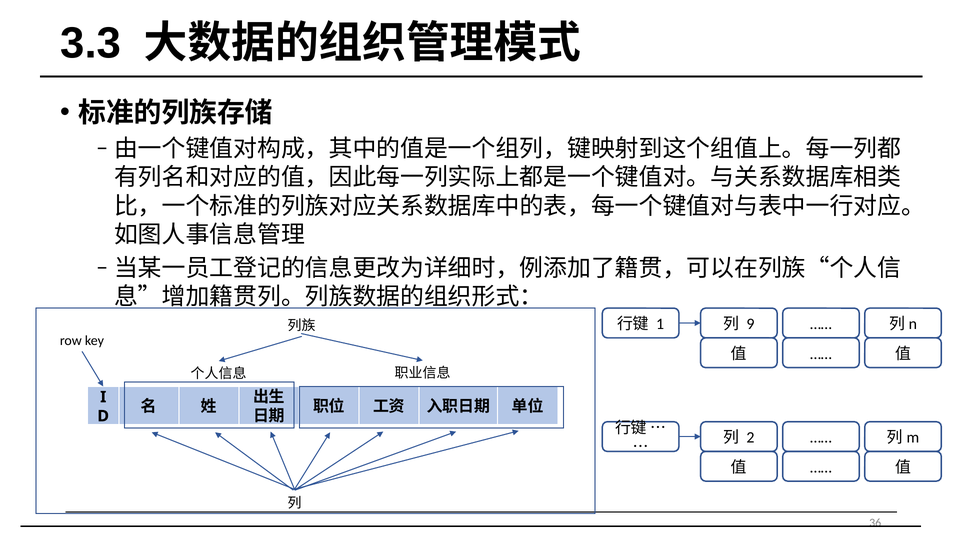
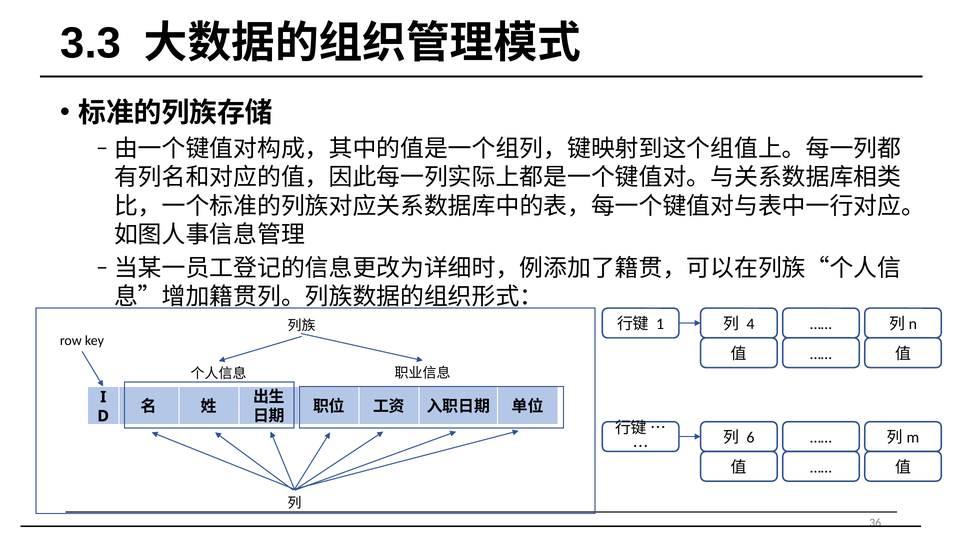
9: 9 -> 4
2: 2 -> 6
